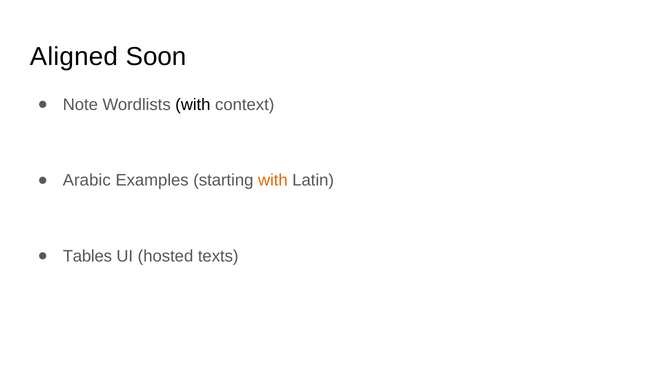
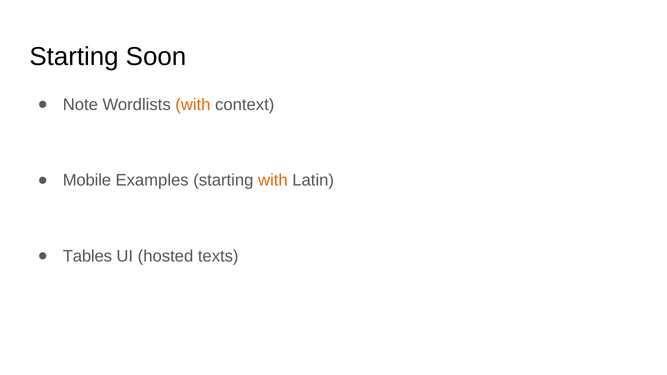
Aligned at (74, 57): Aligned -> Starting
with at (193, 105) colour: black -> orange
Arabic: Arabic -> Mobile
